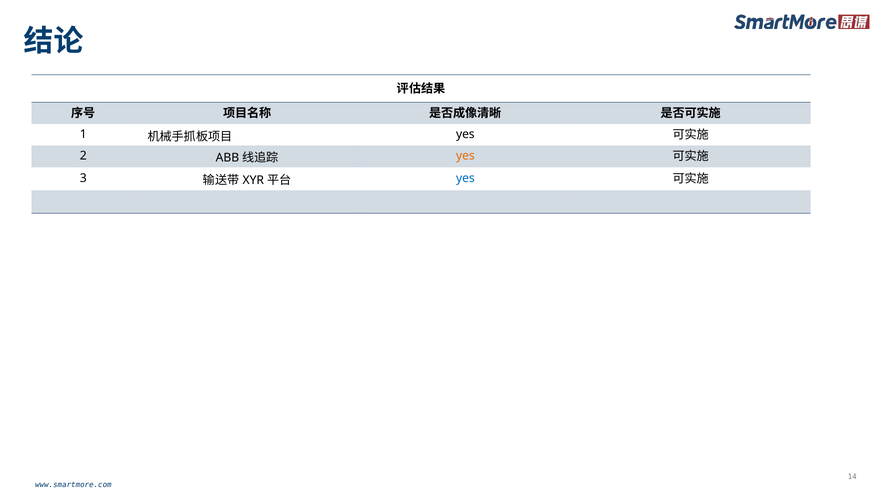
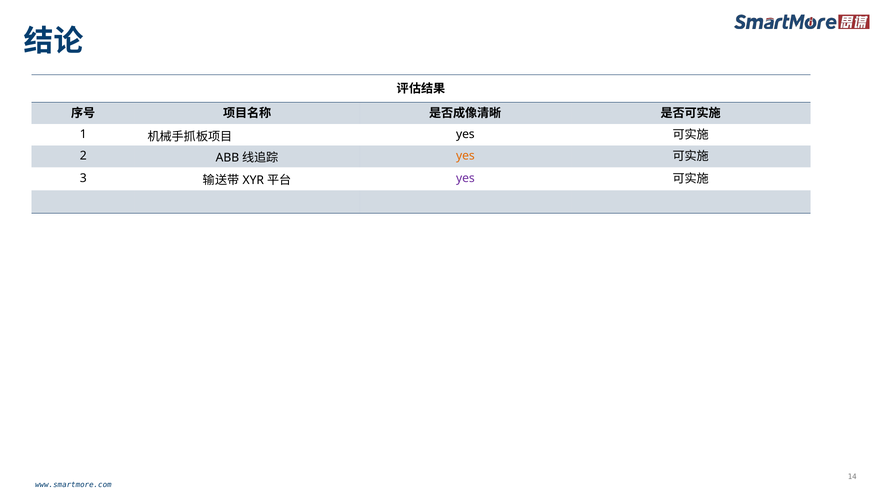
yes at (465, 178) colour: blue -> purple
